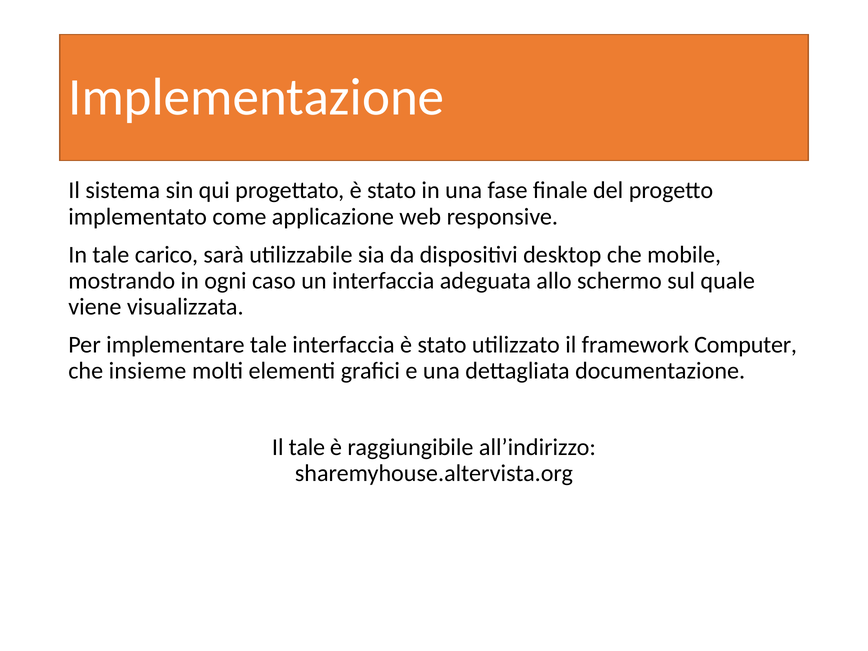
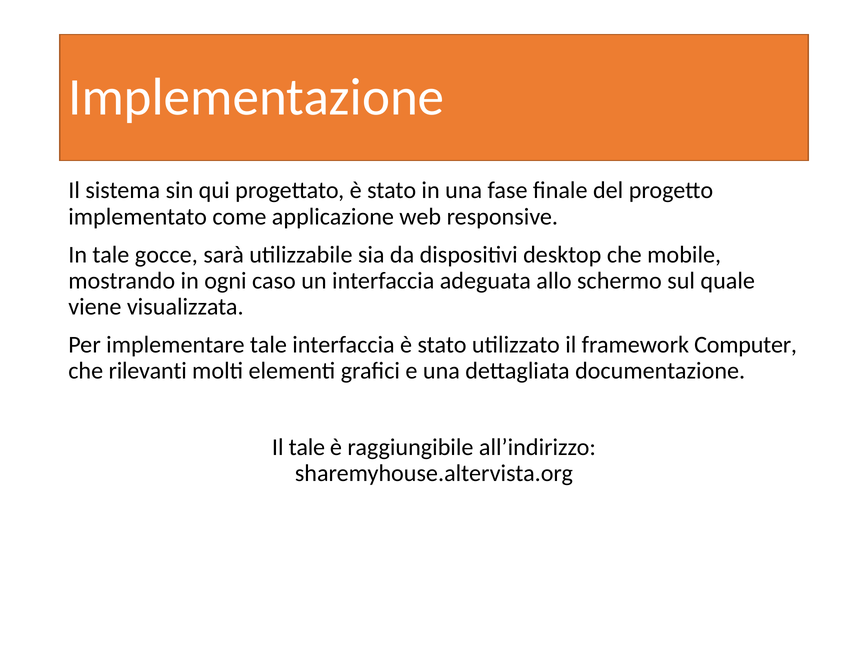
carico: carico -> gocce
insieme: insieme -> rilevanti
